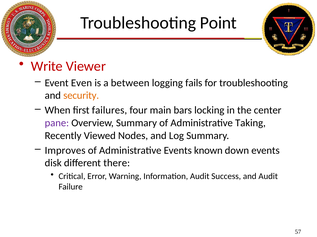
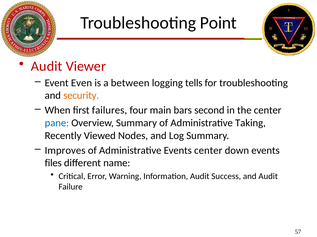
Write at (47, 66): Write -> Audit
fails: fails -> tells
locking: locking -> second
pane colour: purple -> blue
Events known: known -> center
disk: disk -> files
there: there -> name
